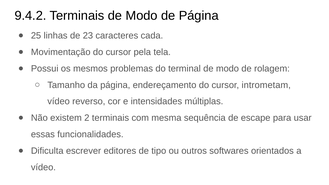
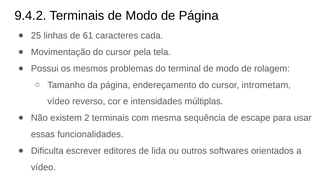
23: 23 -> 61
tipo: tipo -> lida
